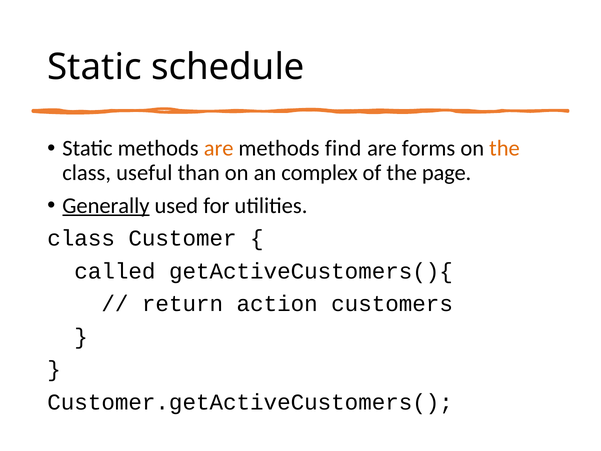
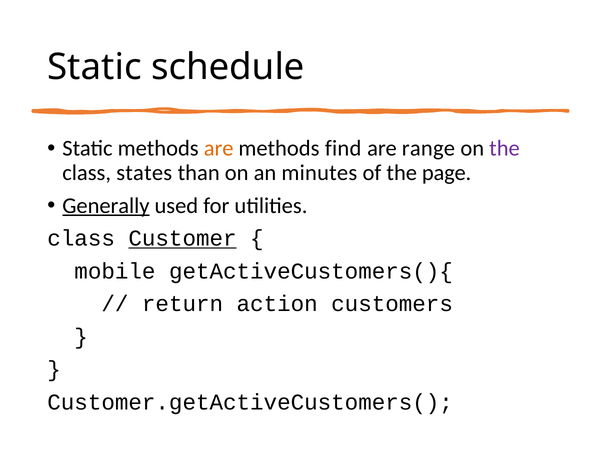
forms: forms -> range
the at (505, 148) colour: orange -> purple
useful: useful -> states
complex: complex -> minutes
Customer underline: none -> present
called: called -> mobile
